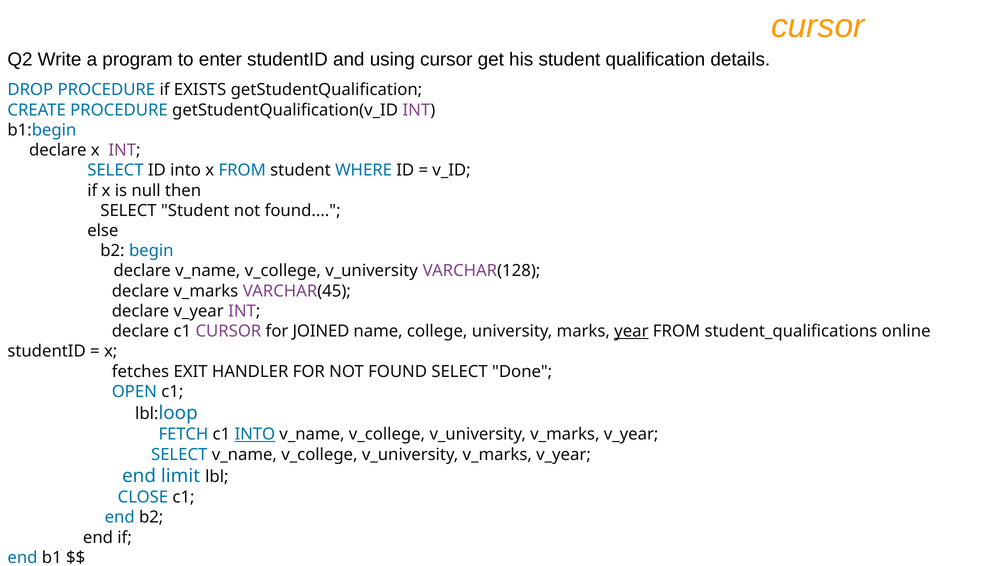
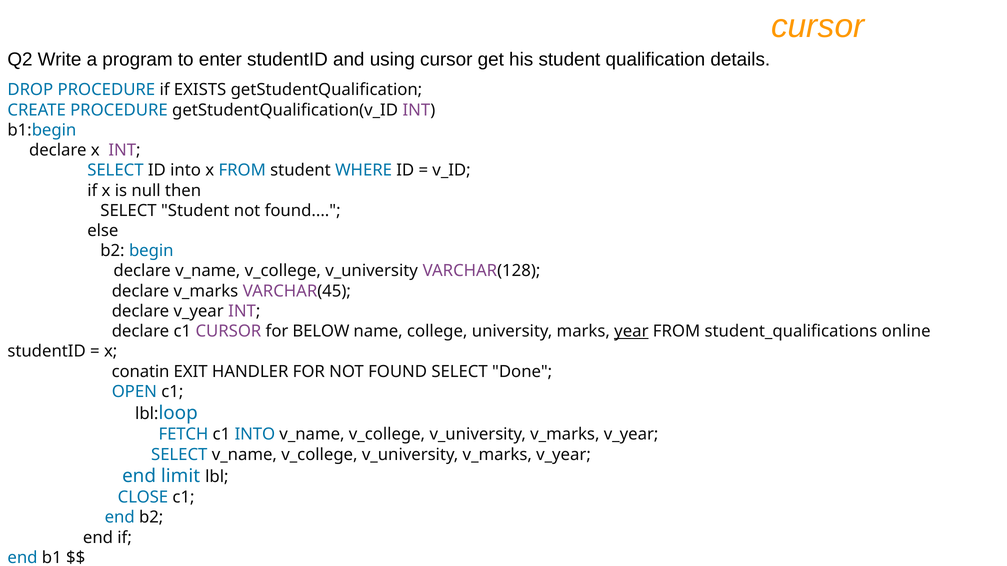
JOINED: JOINED -> BELOW
fetches: fetches -> conatin
INTO at (255, 435) underline: present -> none
